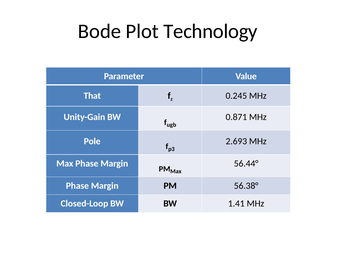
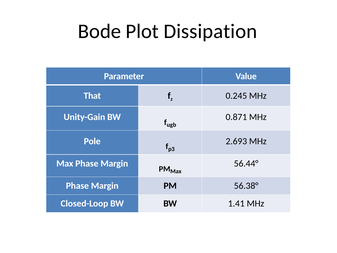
Technology: Technology -> Dissipation
